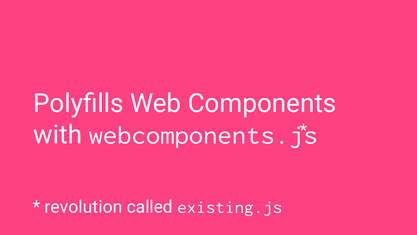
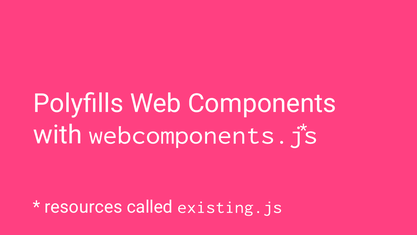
revolution: revolution -> resources
